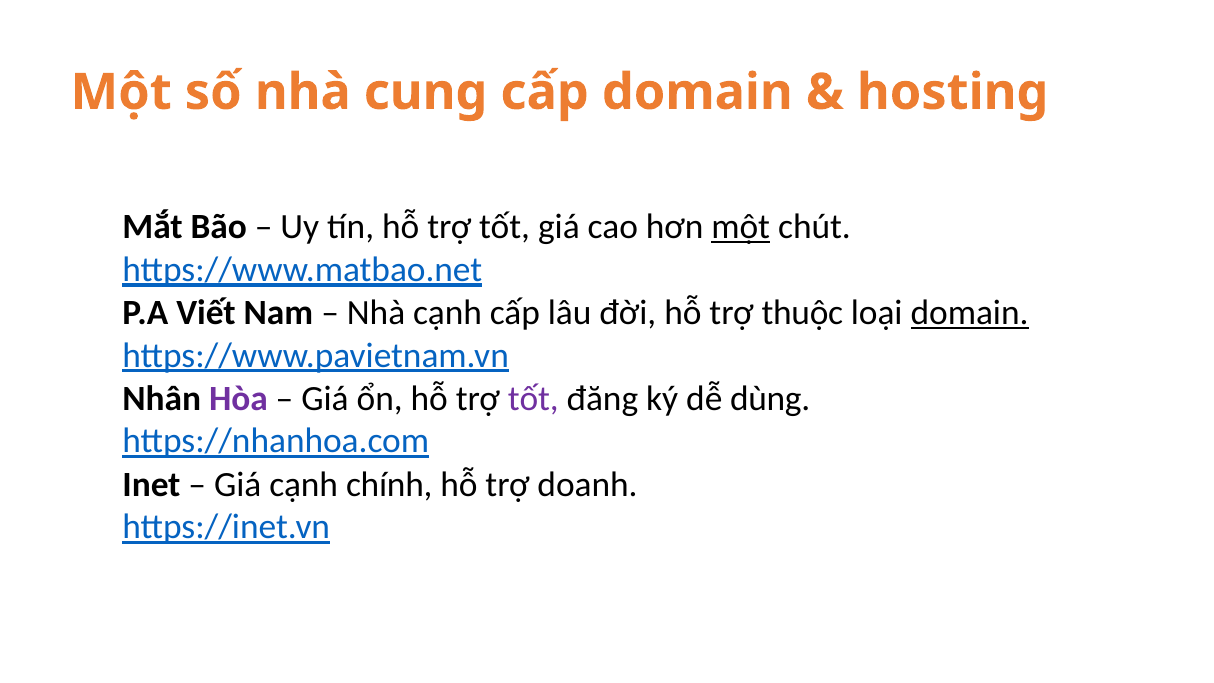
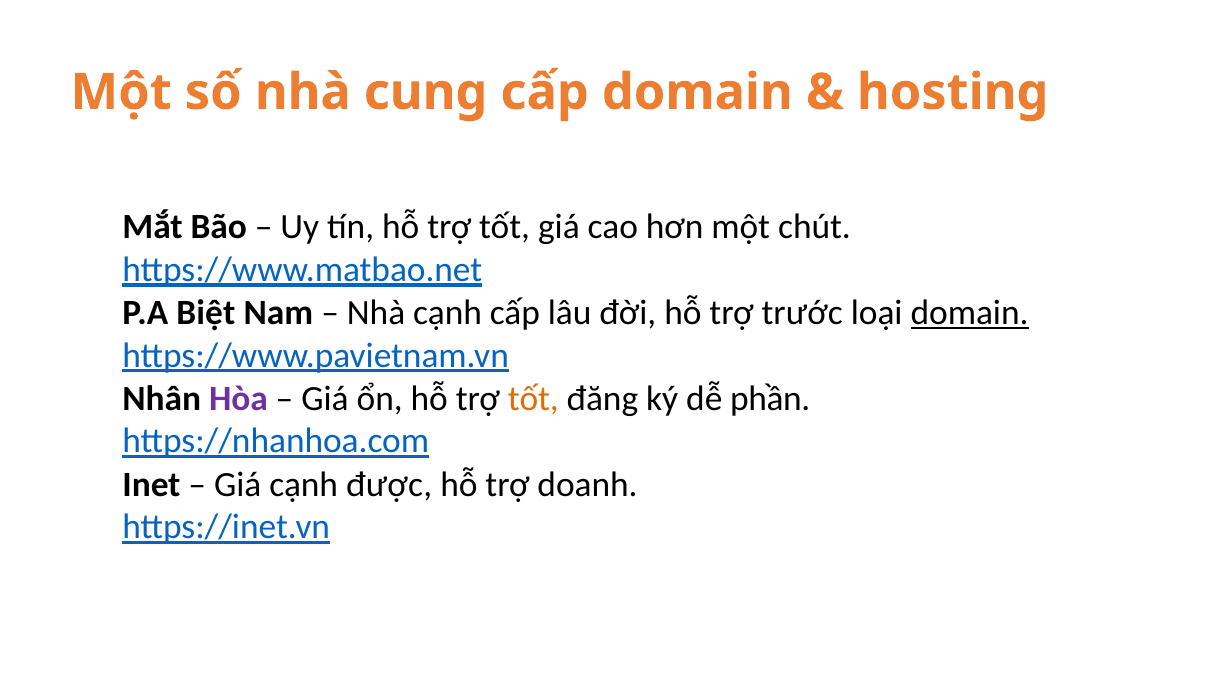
một at (741, 227) underline: present -> none
Viết: Viết -> Biệt
thuộc: thuộc -> trước
tốt at (533, 399) colour: purple -> orange
dùng: dùng -> phần
chính: chính -> được
